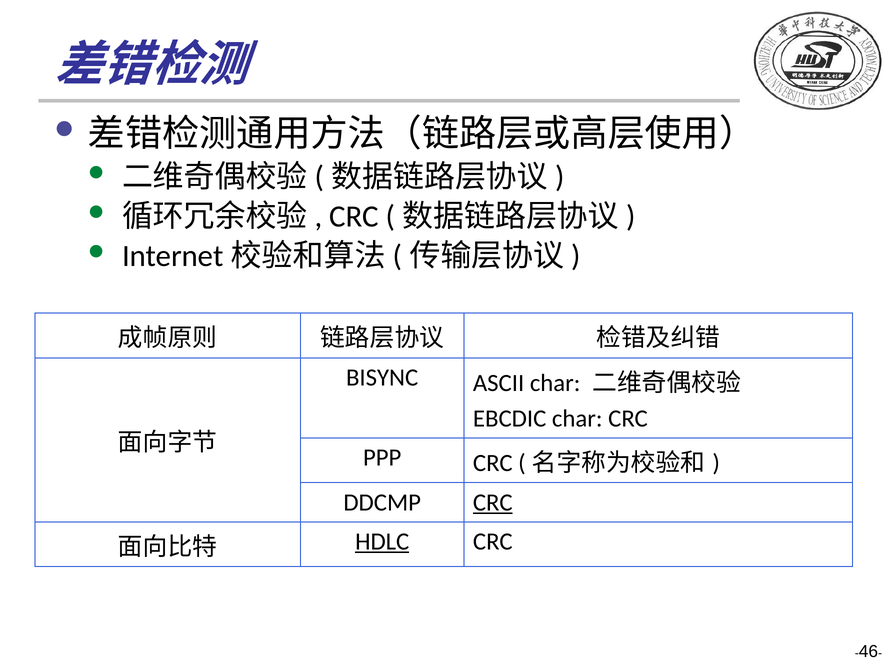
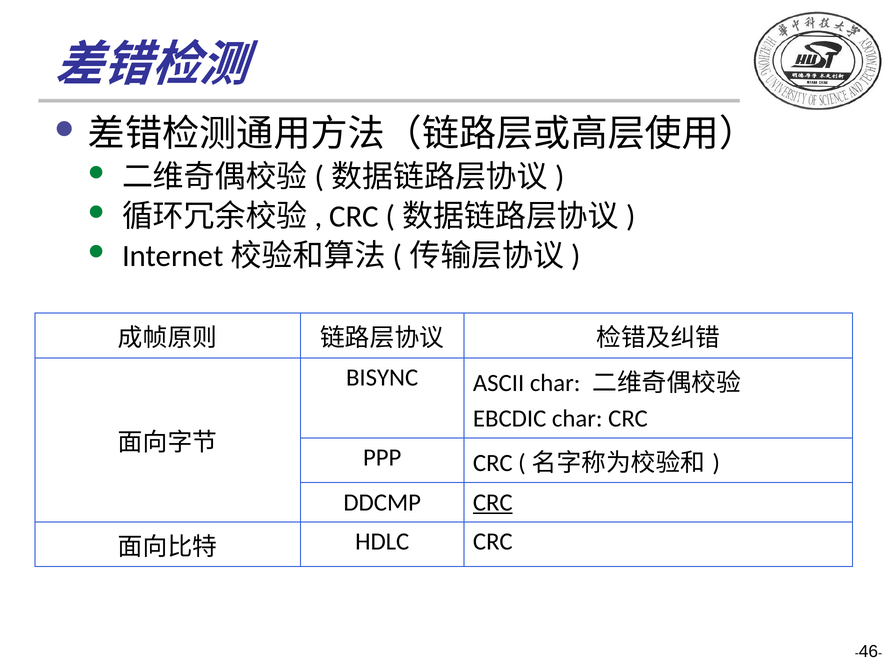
HDLC underline: present -> none
